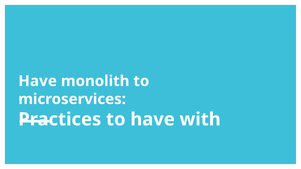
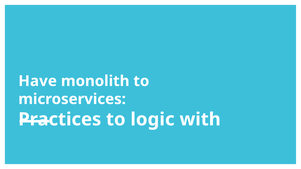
to have: have -> logic
